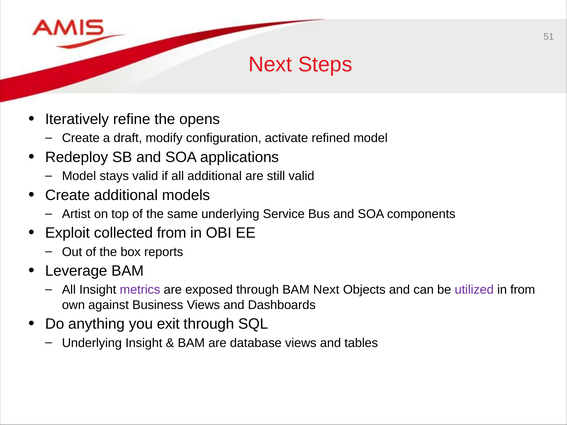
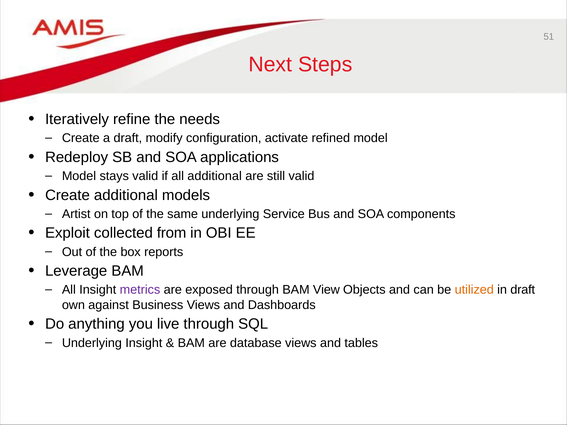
opens: opens -> needs
BAM Next: Next -> View
utilized colour: purple -> orange
in from: from -> draft
exit: exit -> live
